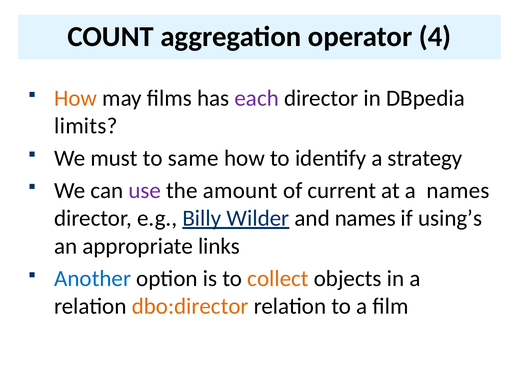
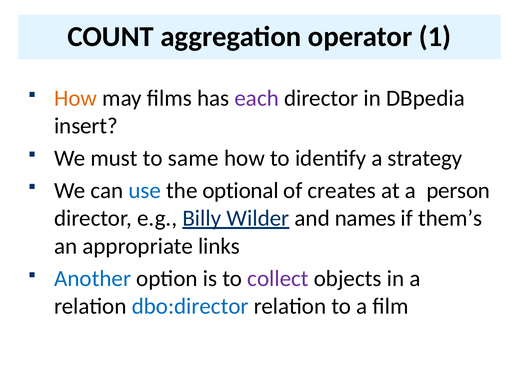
4: 4 -> 1
limits: limits -> insert
use colour: purple -> blue
amount: amount -> optional
current: current -> creates
a names: names -> person
using’s: using’s -> them’s
collect colour: orange -> purple
dbo:director colour: orange -> blue
